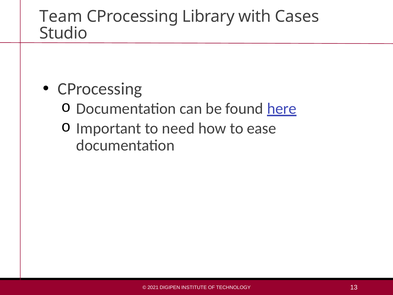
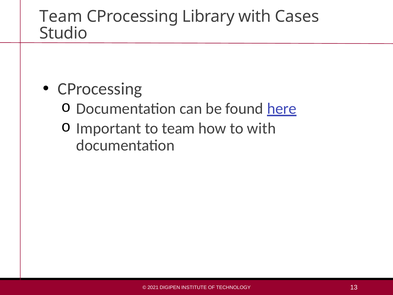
to need: need -> team
to ease: ease -> with
